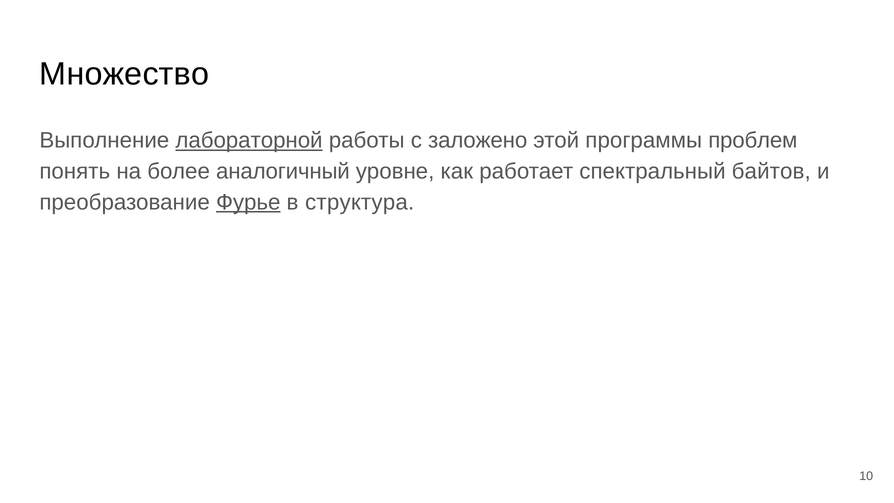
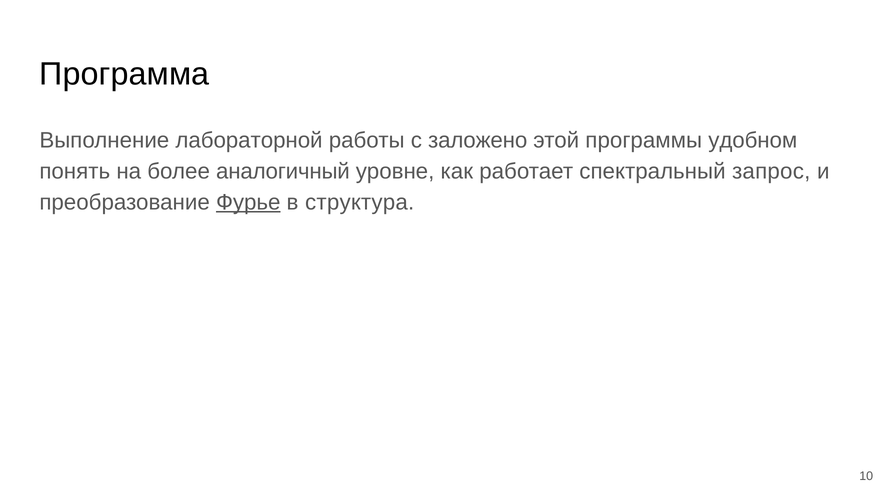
Множество: Множество -> Программа
лабораторной underline: present -> none
проблем: проблем -> удобном
байтов: байтов -> запрос
